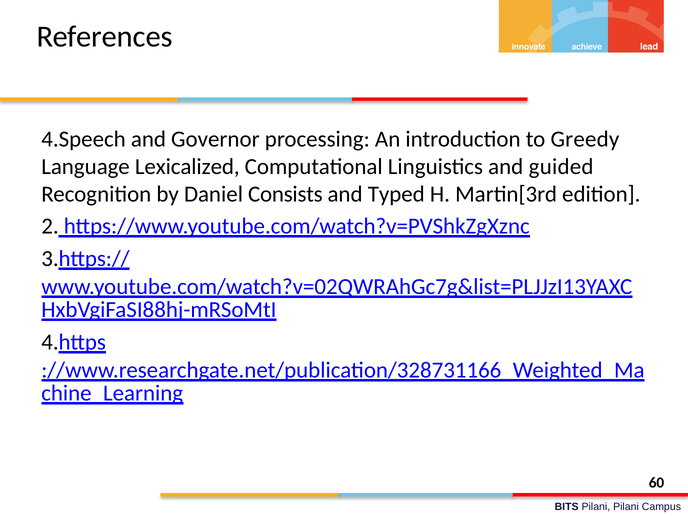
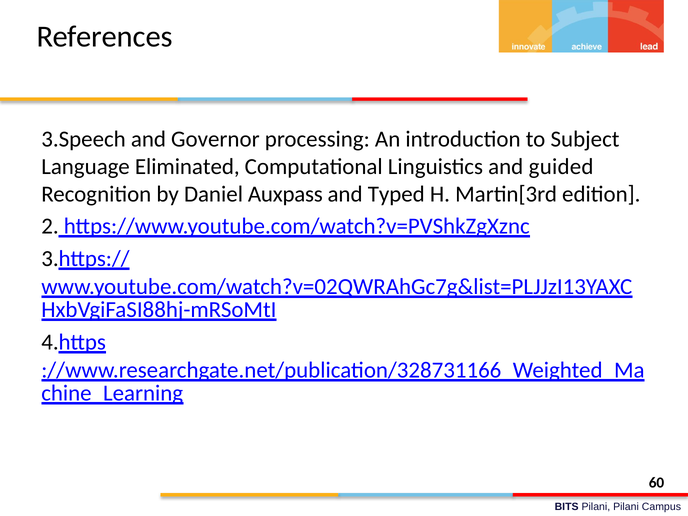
4.Speech: 4.Speech -> 3.Speech
Greedy: Greedy -> Subject
Lexicalized: Lexicalized -> Eliminated
Consists: Consists -> Auxpass
